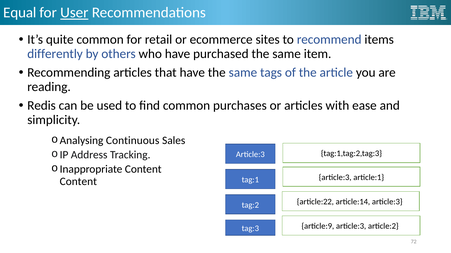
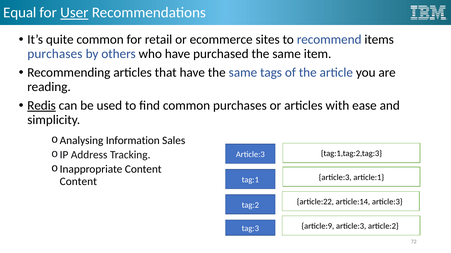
differently at (55, 54): differently -> purchases
Redis underline: none -> present
Continuous: Continuous -> Information
